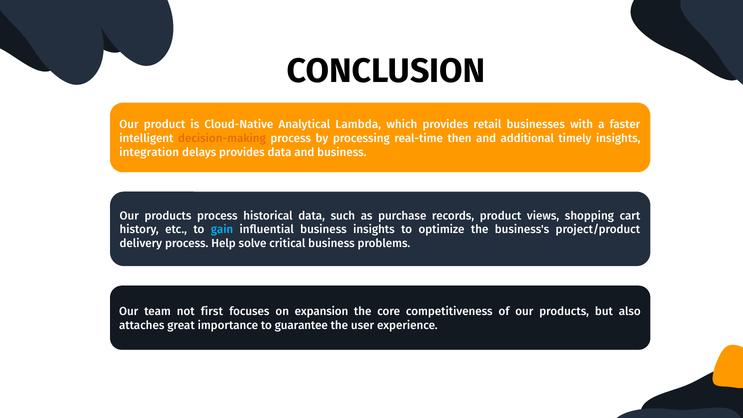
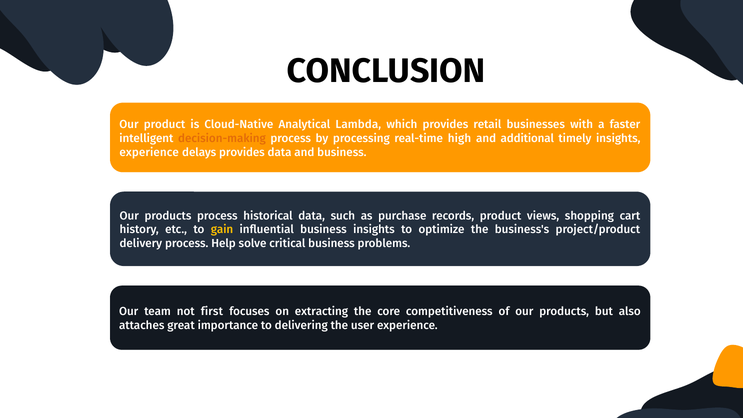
then: then -> high
integration at (149, 152): integration -> experience
gain colour: light blue -> yellow
expansion: expansion -> extracting
guarantee: guarantee -> delivering
